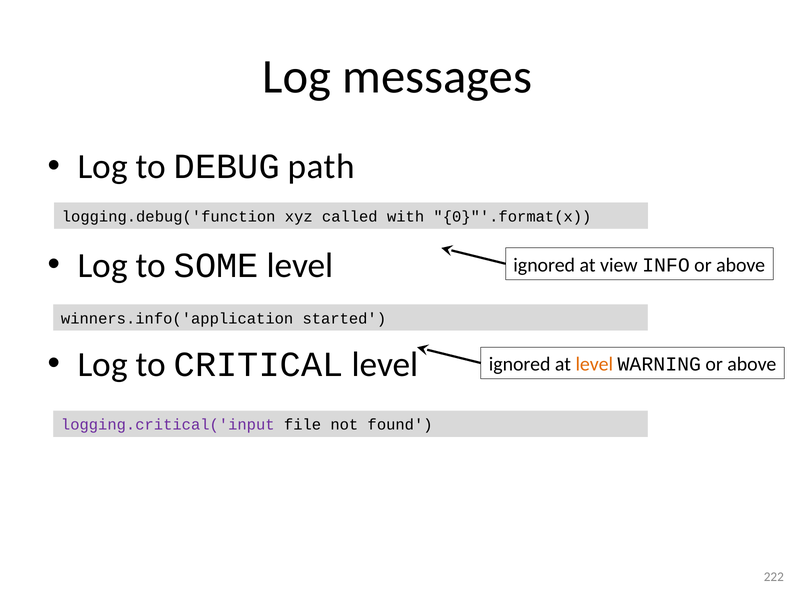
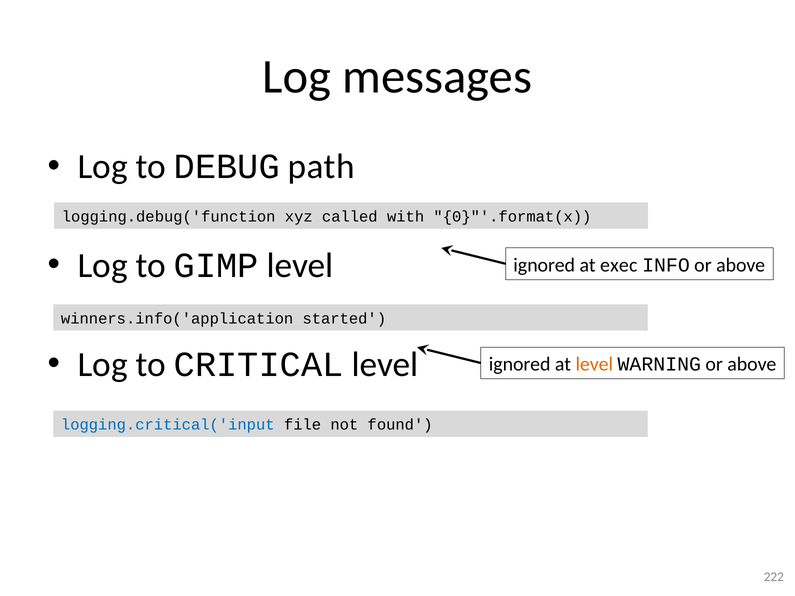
SOME: SOME -> GIMP
view: view -> exec
logging.critical('input colour: purple -> blue
